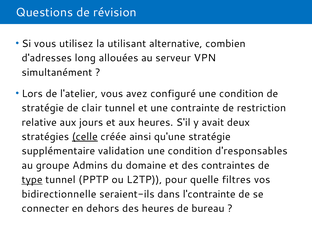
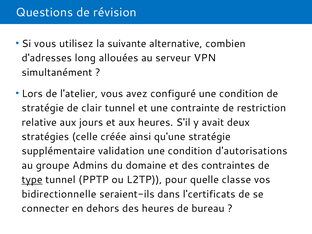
utilisant: utilisant -> suivante
celle underline: present -> none
d'responsables: d'responsables -> d'autorisations
filtres: filtres -> classe
l'contrainte: l'contrainte -> l'certificats
